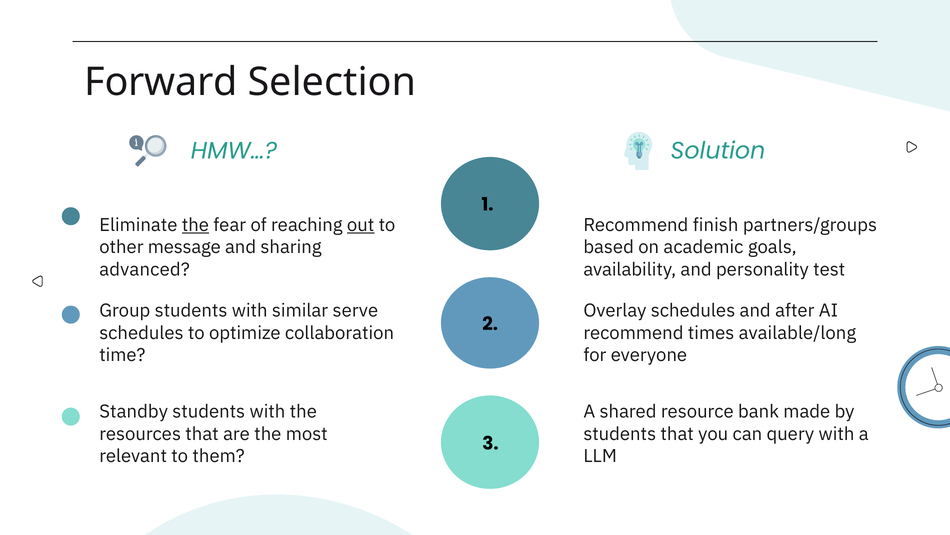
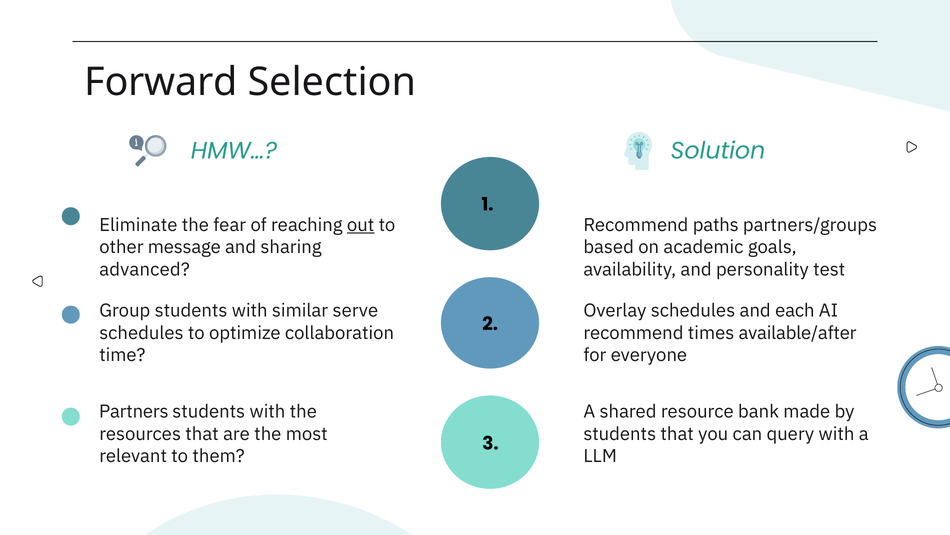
the at (195, 225) underline: present -> none
finish: finish -> paths
after: after -> each
available/long: available/long -> available/after
Standby: Standby -> Partners
